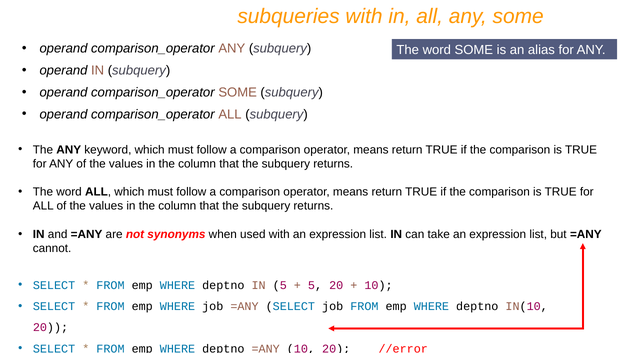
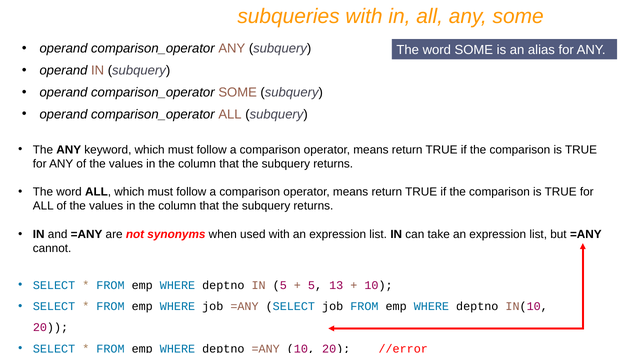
5 20: 20 -> 13
